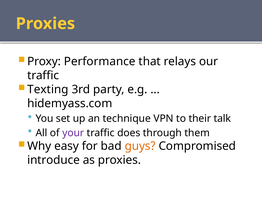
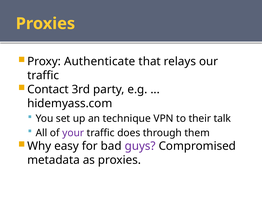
Performance: Performance -> Authenticate
Texting: Texting -> Contact
guys colour: orange -> purple
introduce: introduce -> metadata
